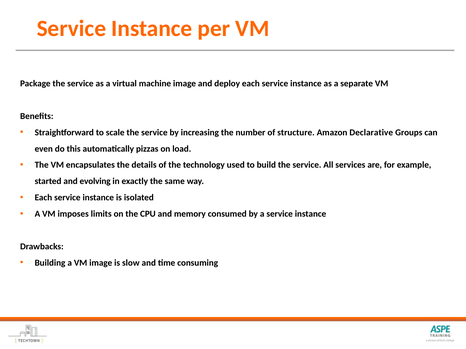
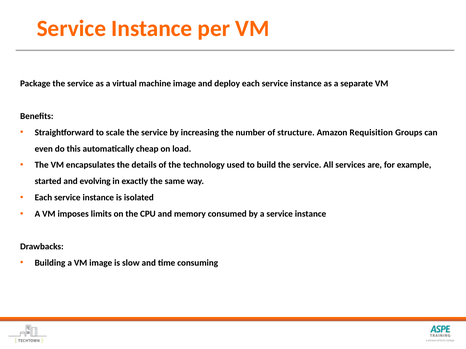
Declarative: Declarative -> Requisition
pizzas: pizzas -> cheap
